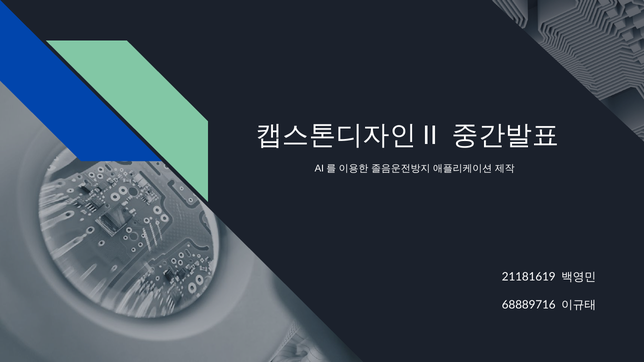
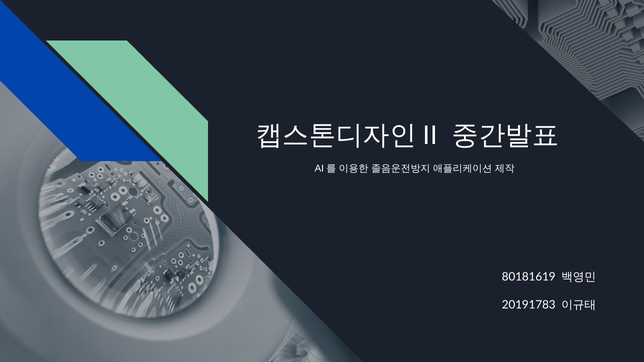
21181619: 21181619 -> 80181619
68889716: 68889716 -> 20191783
